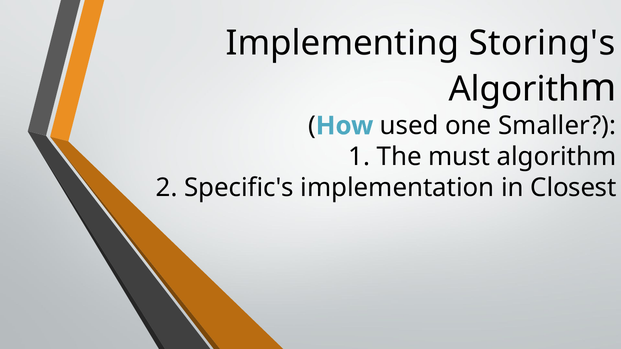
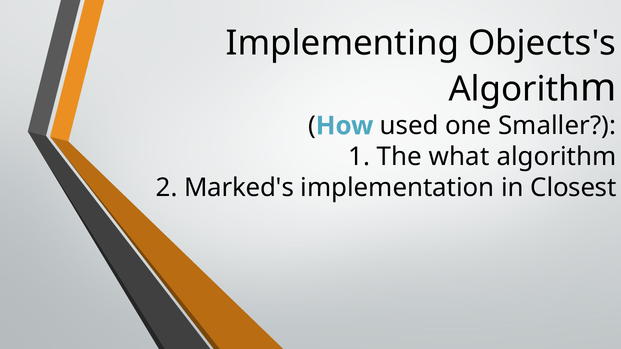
Storing's: Storing's -> Objects's
must: must -> what
Specific's: Specific's -> Marked's
